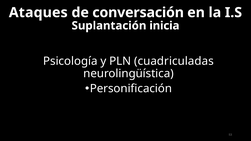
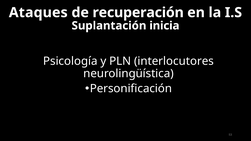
conversación: conversación -> recuperación
cuadriculadas: cuadriculadas -> interlocutores
